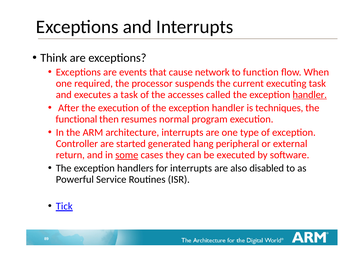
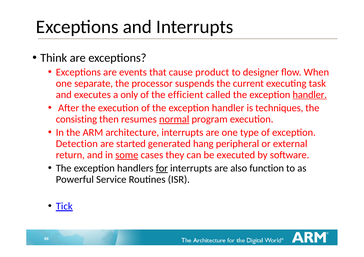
network: network -> product
function: function -> designer
required: required -> separate
a task: task -> only
accesses: accesses -> efficient
functional: functional -> consisting
normal underline: none -> present
Controller: Controller -> Detection
for underline: none -> present
disabled: disabled -> function
